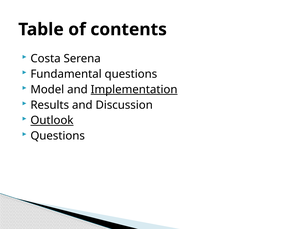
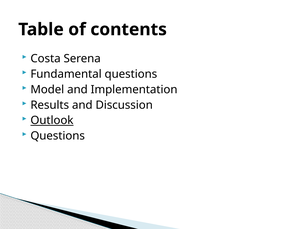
Implementation underline: present -> none
